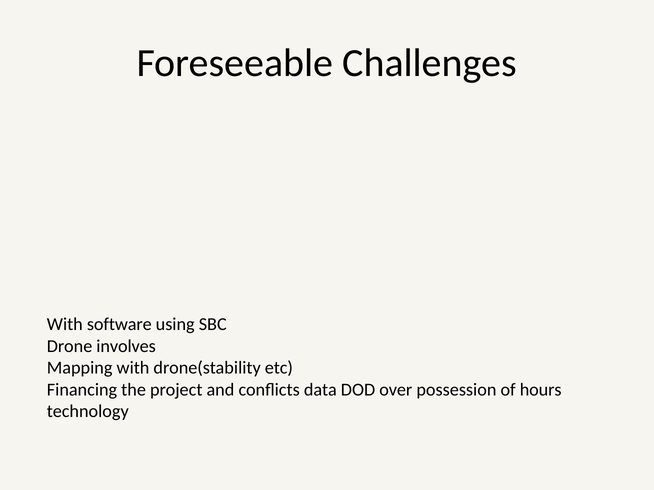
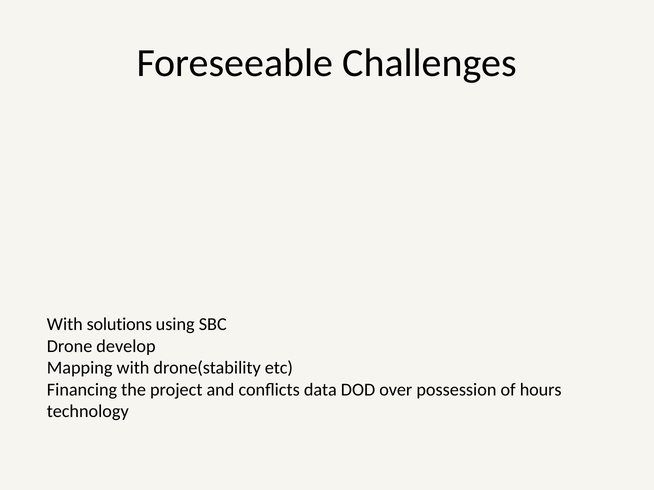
software: software -> solutions
involves: involves -> develop
